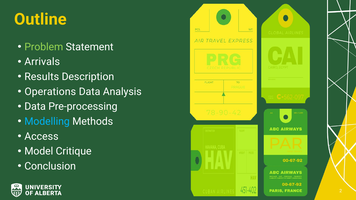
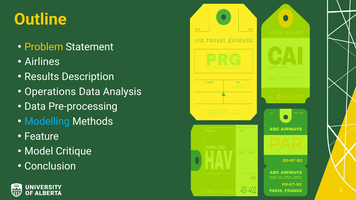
Problem colour: light green -> yellow
Arrivals: Arrivals -> Airlines
Access: Access -> Feature
